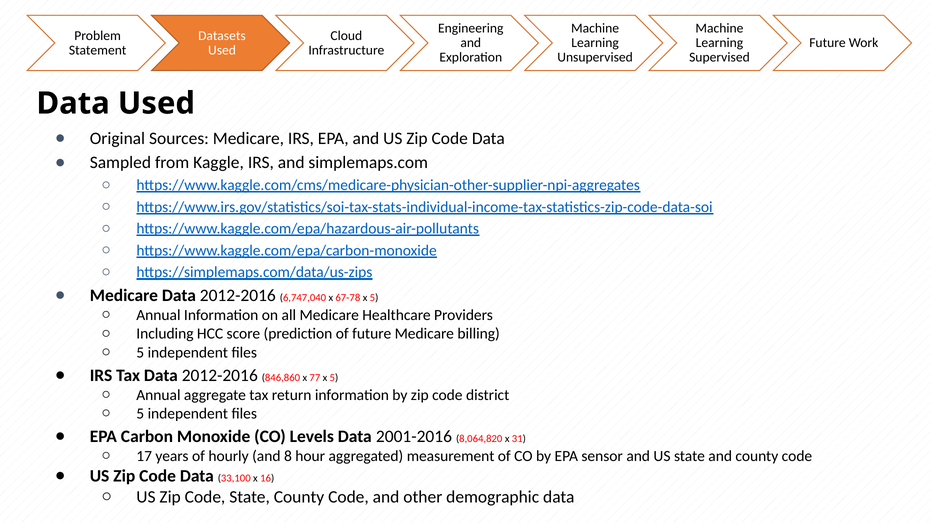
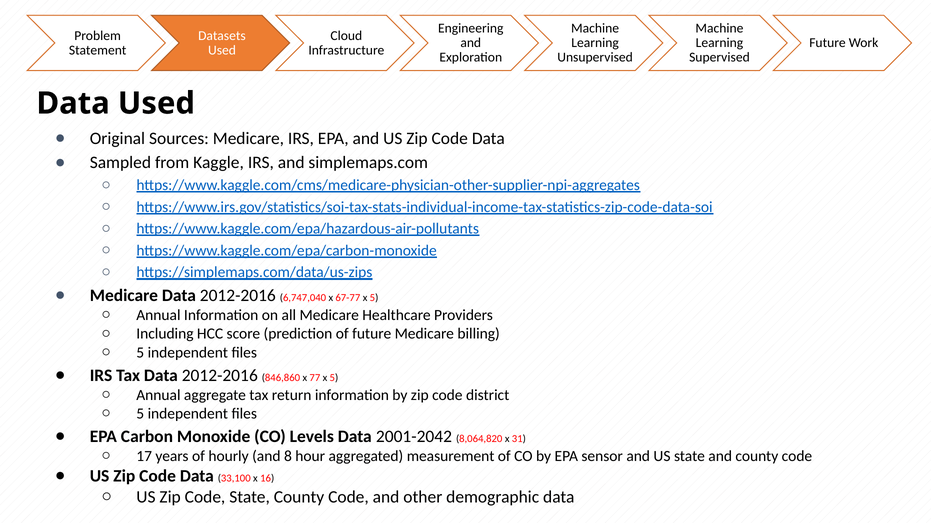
67-78: 67-78 -> 67-77
2001-2016: 2001-2016 -> 2001-2042
